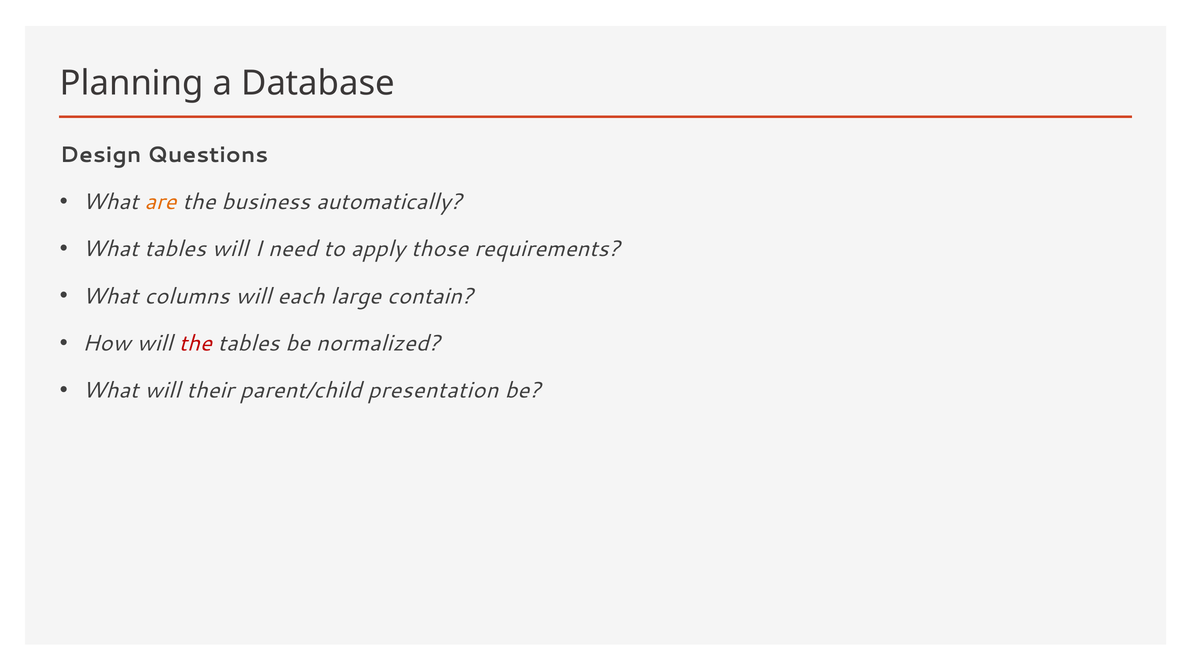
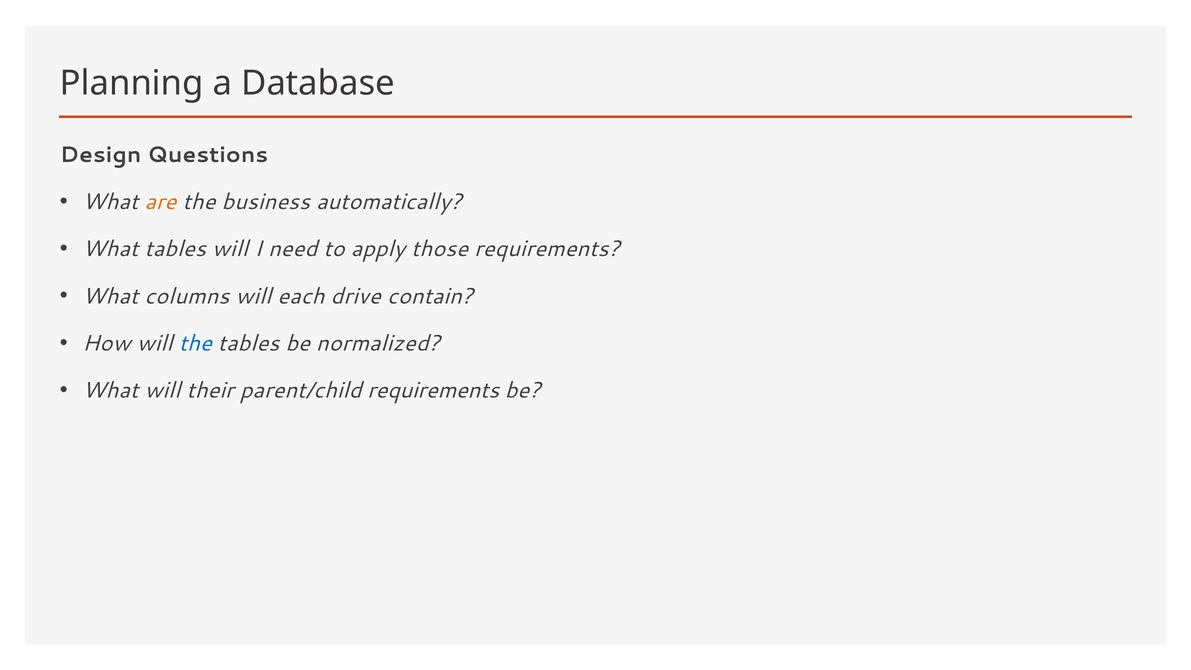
large: large -> drive
the at (195, 343) colour: red -> blue
parent/child presentation: presentation -> requirements
